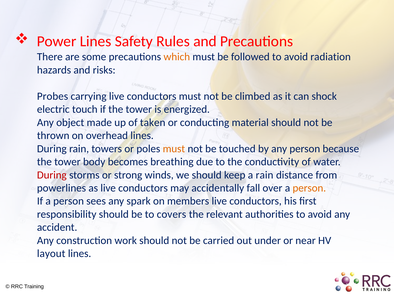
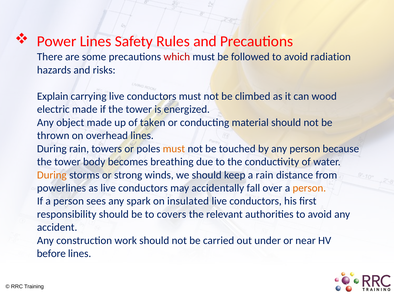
which colour: orange -> red
Probes: Probes -> Explain
shock: shock -> wood
electric touch: touch -> made
During at (52, 175) colour: red -> orange
members: members -> insulated
layout: layout -> before
